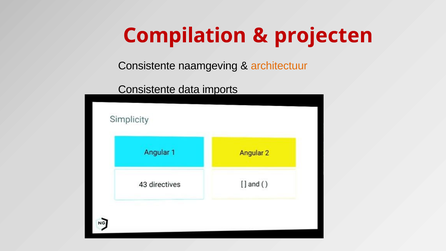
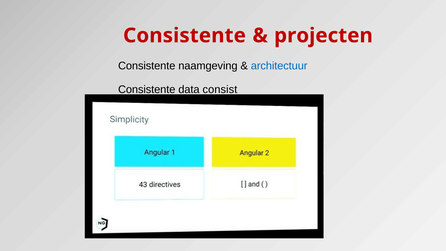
Compilation at (185, 36): Compilation -> Consistente
architectuur colour: orange -> blue
imports: imports -> consist
